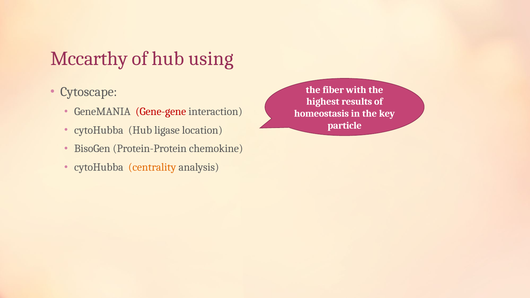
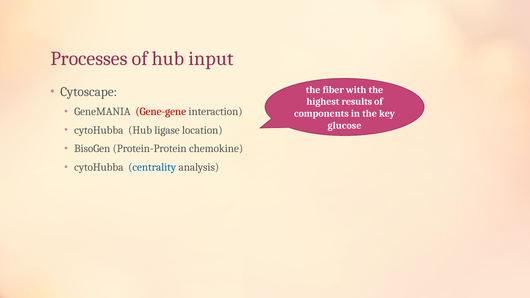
Mccarthy: Mccarthy -> Processes
using: using -> input
homeostasis: homeostasis -> components
particle: particle -> glucose
centrality colour: orange -> blue
